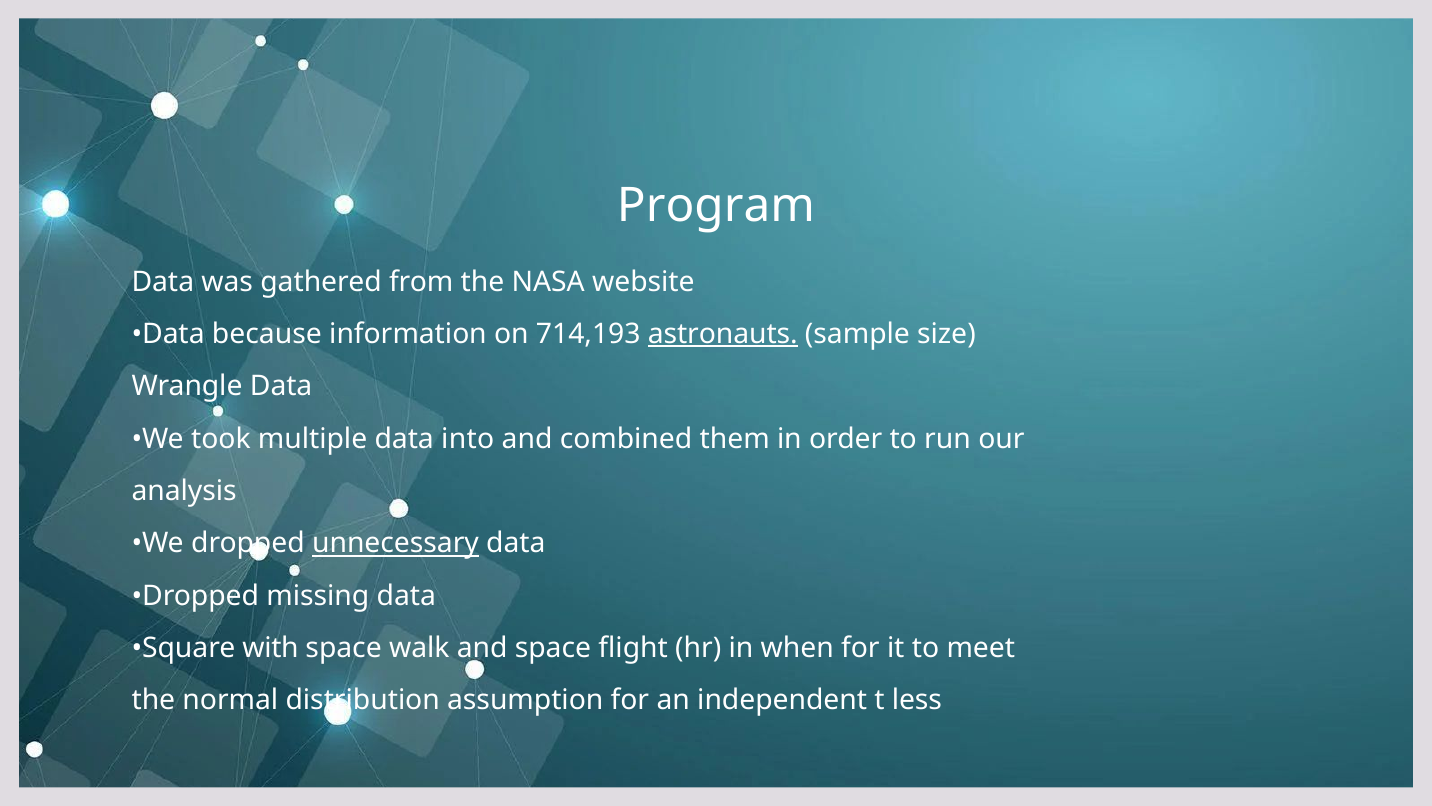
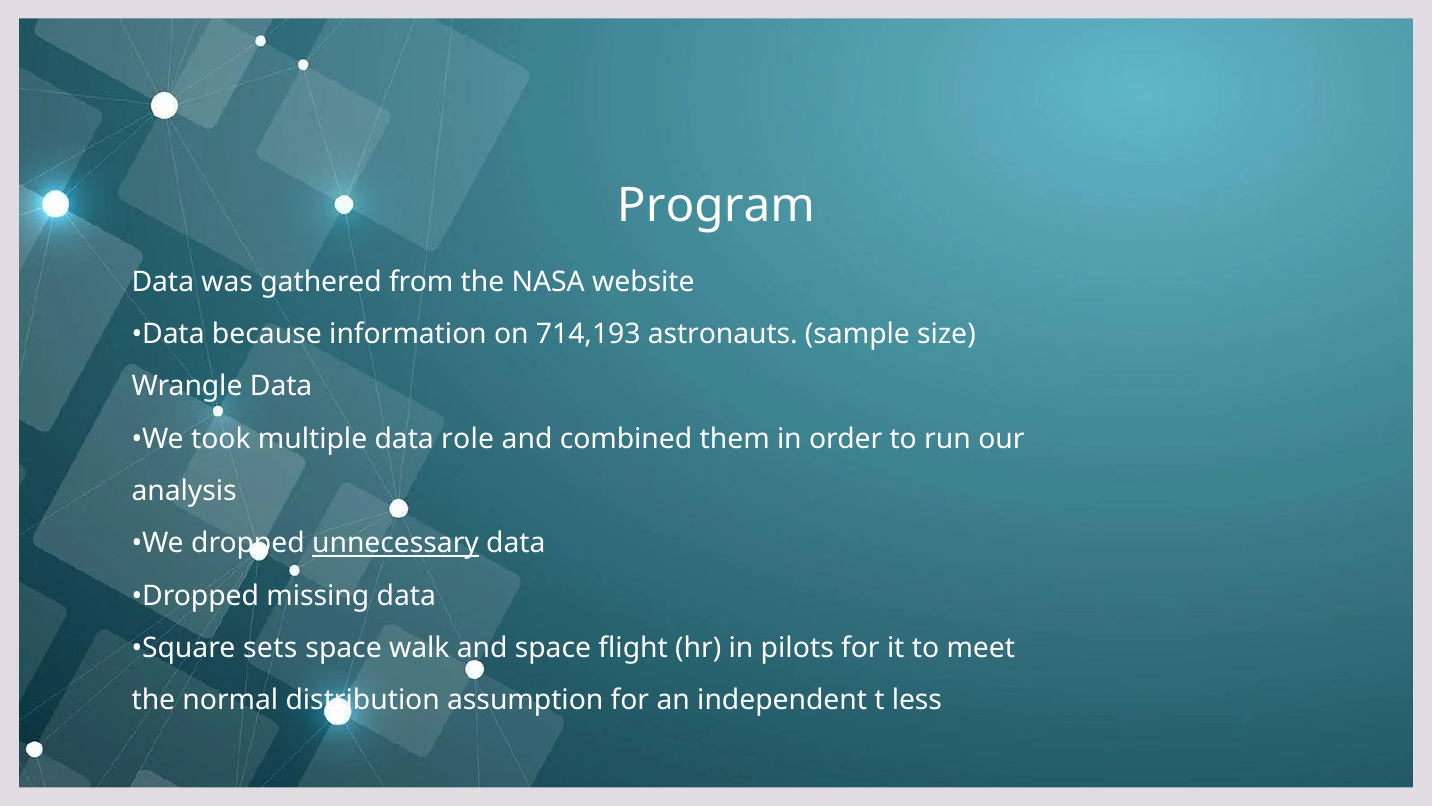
astronauts underline: present -> none
into: into -> role
with: with -> sets
when: when -> pilots
